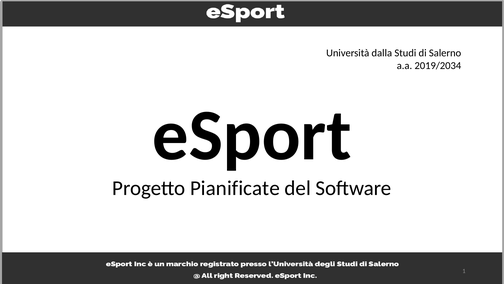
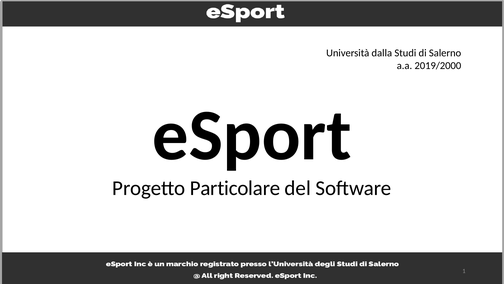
2019/2034: 2019/2034 -> 2019/2000
Pianificate: Pianificate -> Particolare
